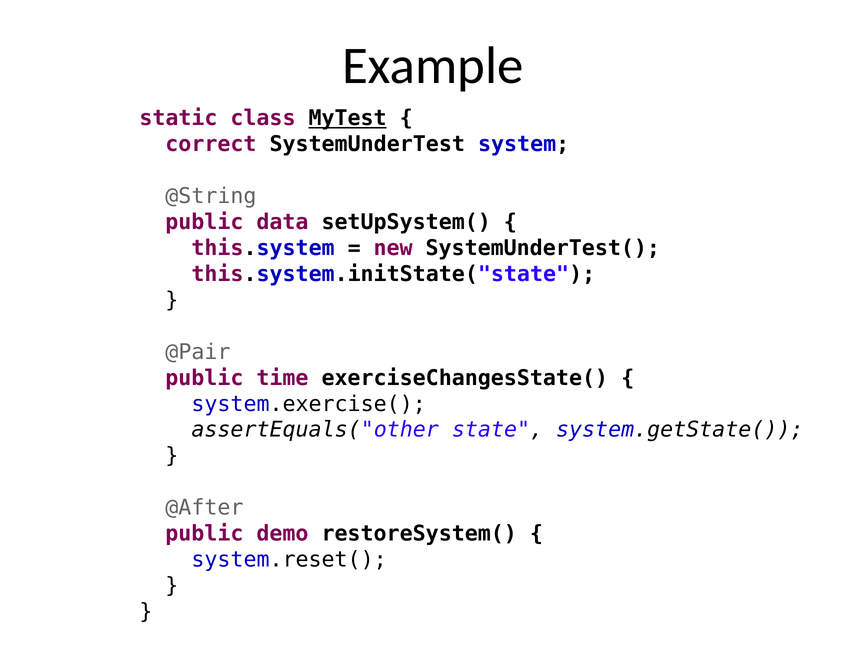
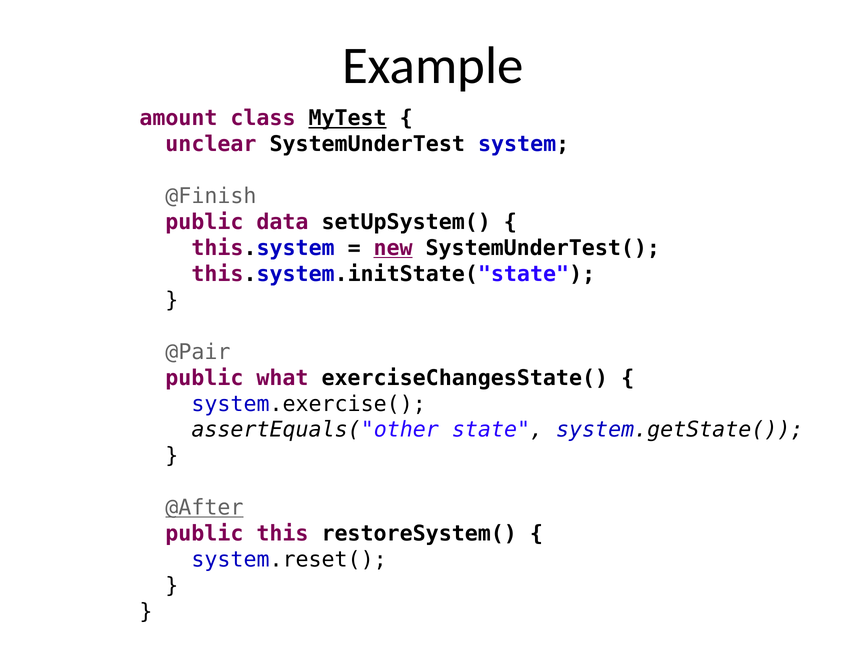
static: static -> amount
correct: correct -> unclear
@String: @String -> @Finish
new underline: none -> present
time: time -> what
@After underline: none -> present
demo: demo -> this
